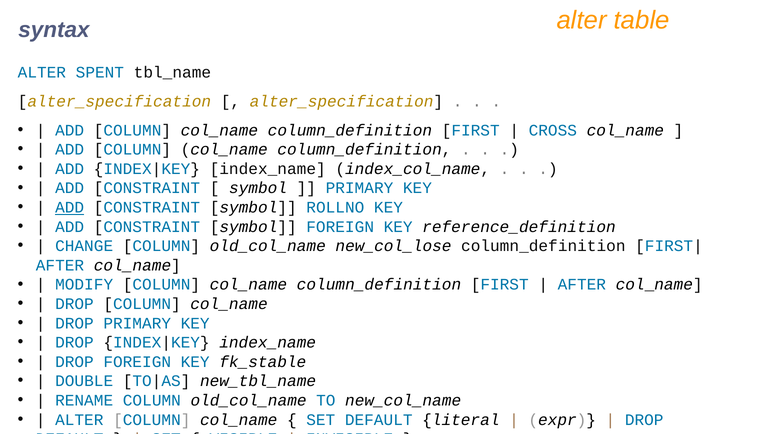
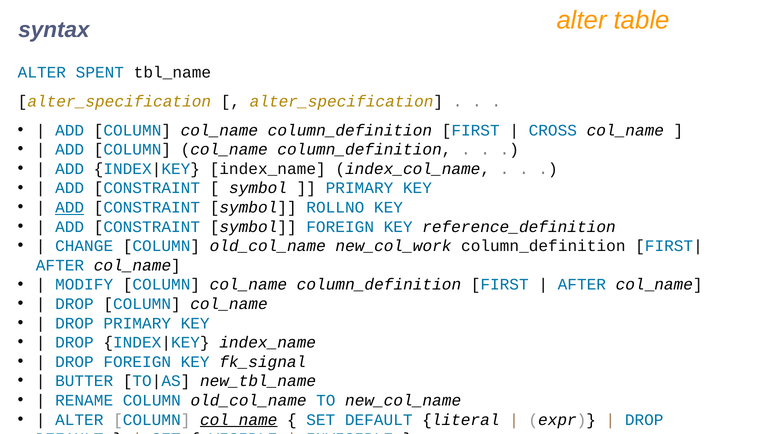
new_col_lose: new_col_lose -> new_col_work
fk_stable: fk_stable -> fk_signal
DOUBLE: DOUBLE -> BUTTER
col_name at (239, 420) underline: none -> present
